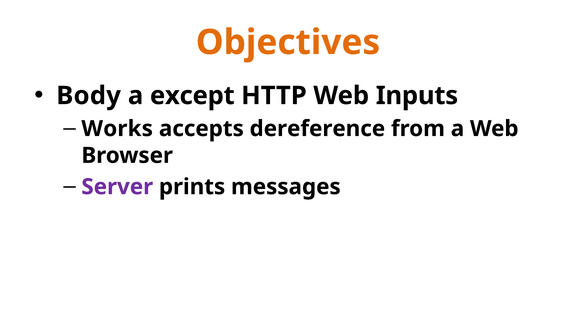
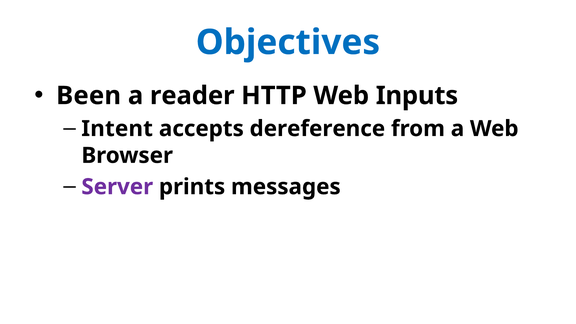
Objectives colour: orange -> blue
Body: Body -> Been
except: except -> reader
Works: Works -> Intent
